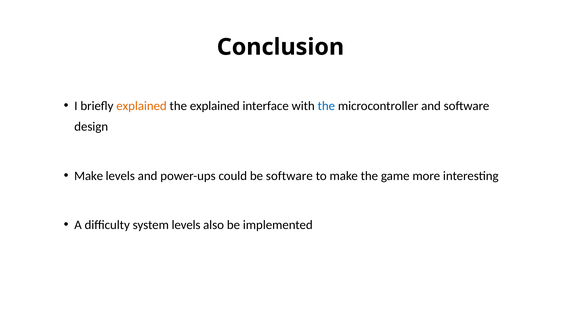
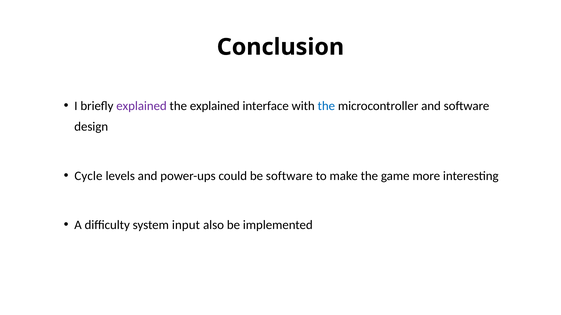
explained at (142, 106) colour: orange -> purple
Make at (89, 176): Make -> Cycle
system levels: levels -> input
